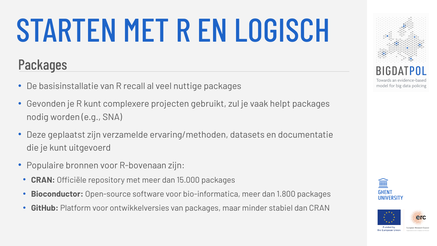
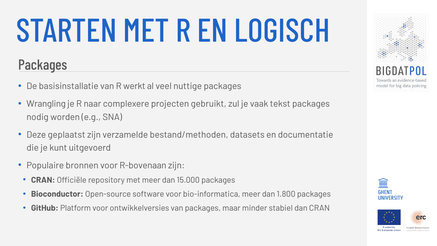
recall: recall -> werkt
Gevonden: Gevonden -> Wrangling
R kunt: kunt -> naar
helpt: helpt -> tekst
ervaring/methoden: ervaring/methoden -> bestand/methoden
